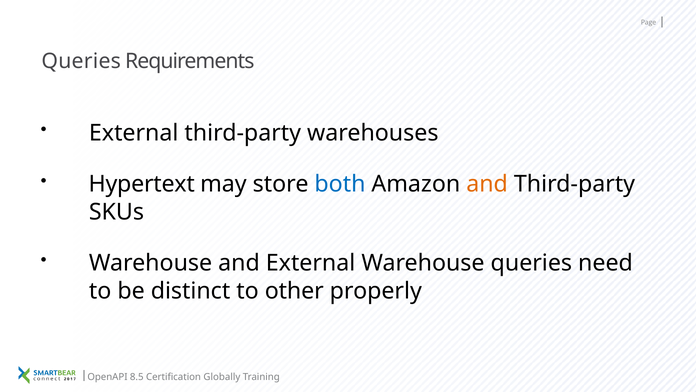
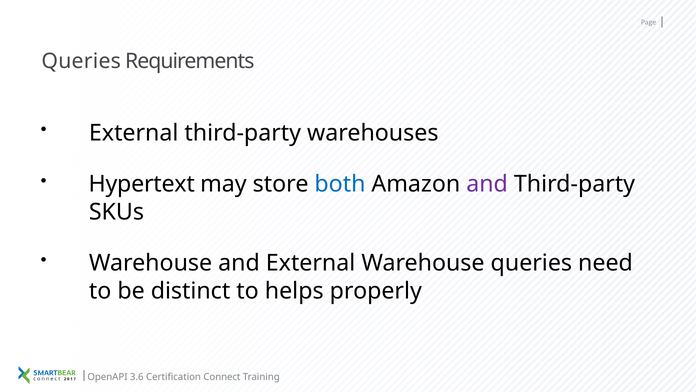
and at (487, 184) colour: orange -> purple
other: other -> helps
8.5: 8.5 -> 3.6
Globally: Globally -> Connect
